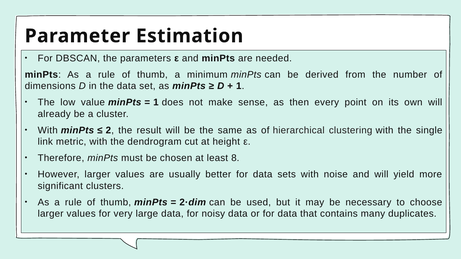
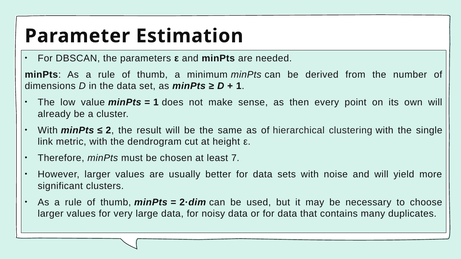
8: 8 -> 7
